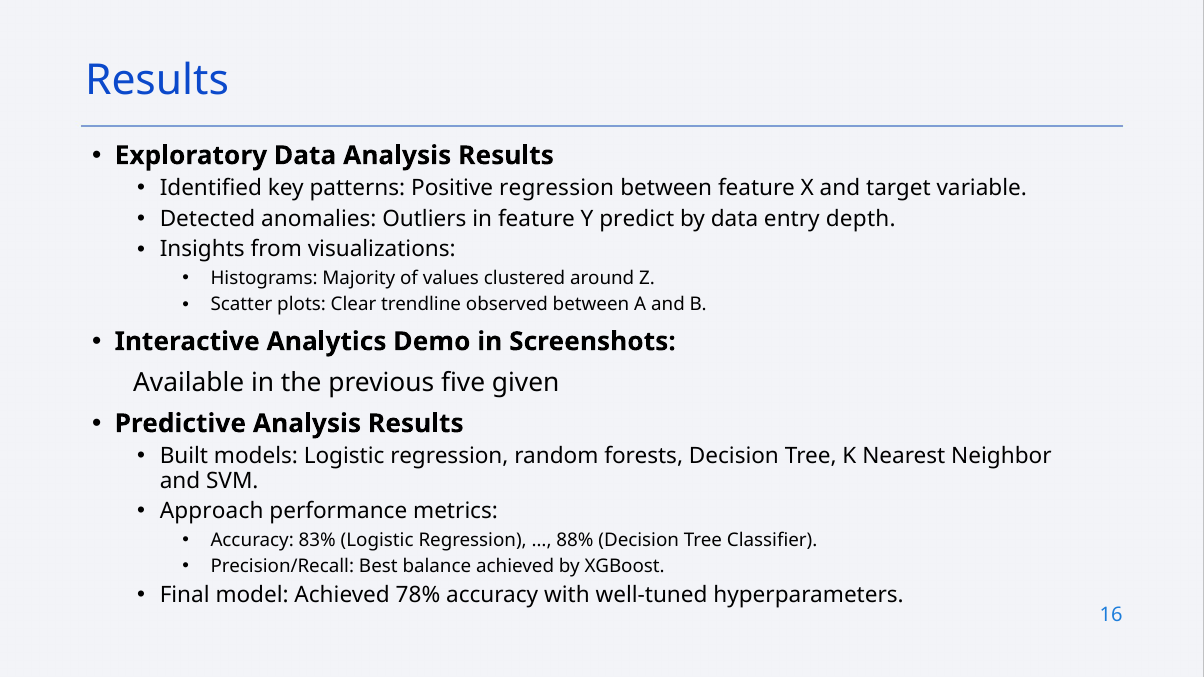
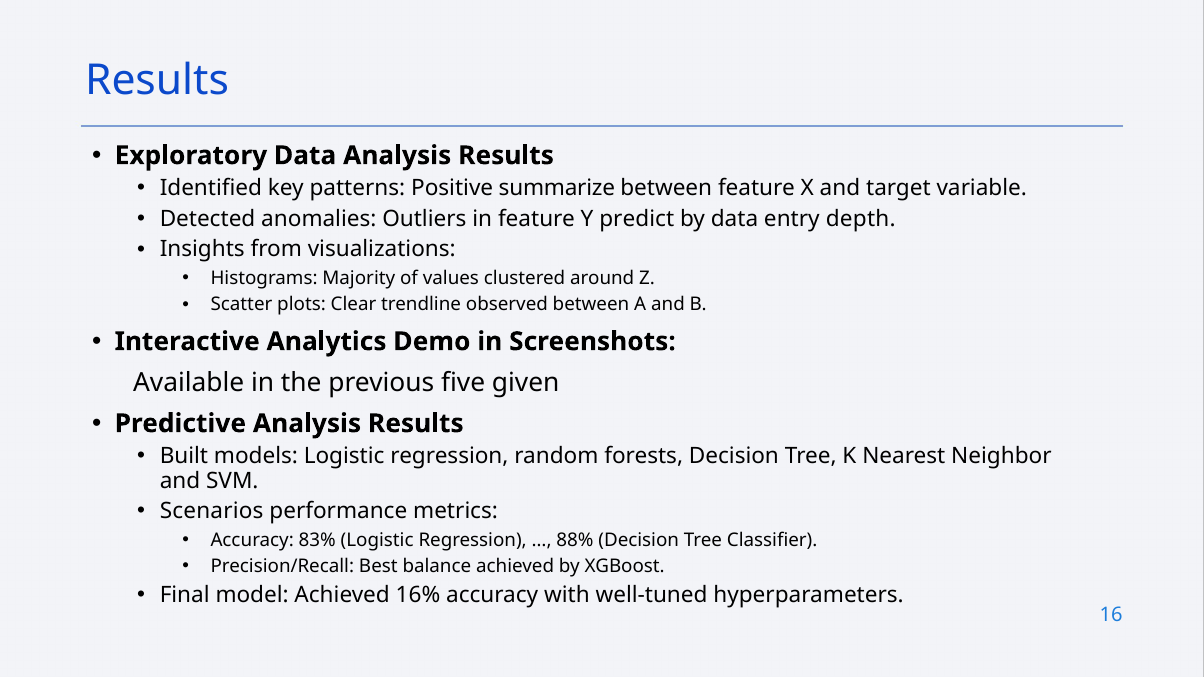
Positive regression: regression -> summarize
Approach: Approach -> Scenarios
78%: 78% -> 16%
